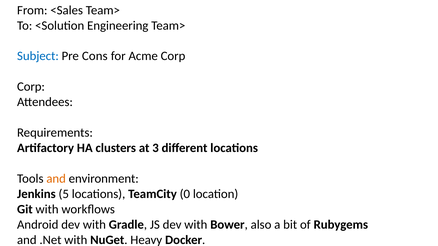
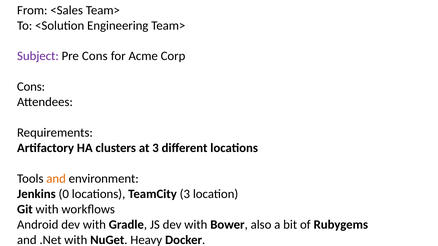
Subject colour: blue -> purple
Corp at (31, 87): Corp -> Cons
5: 5 -> 0
TeamCity 0: 0 -> 3
